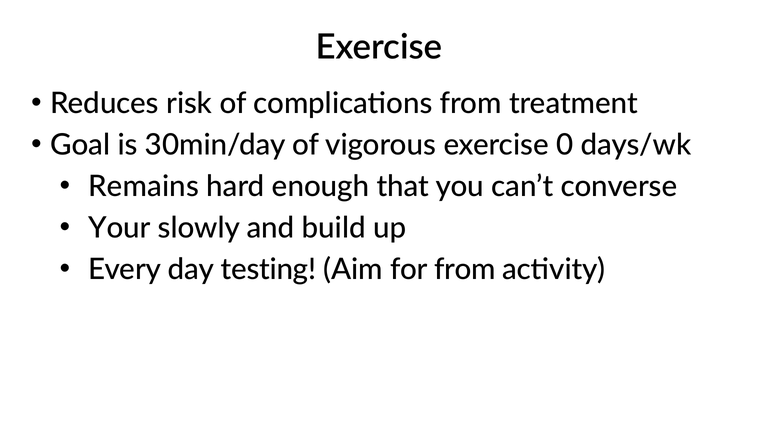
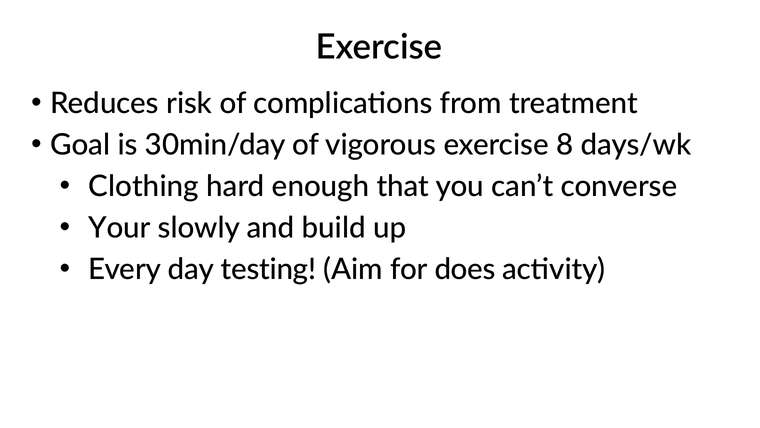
0: 0 -> 8
Remains: Remains -> Clothing
for from: from -> does
